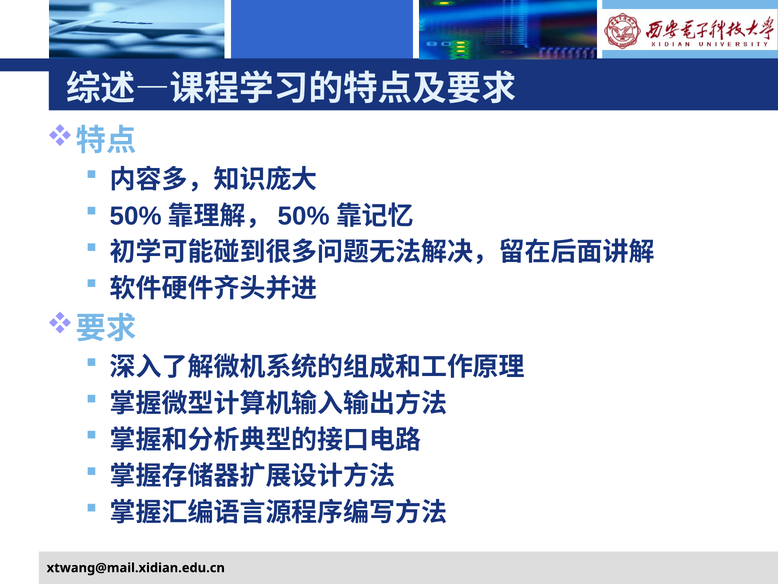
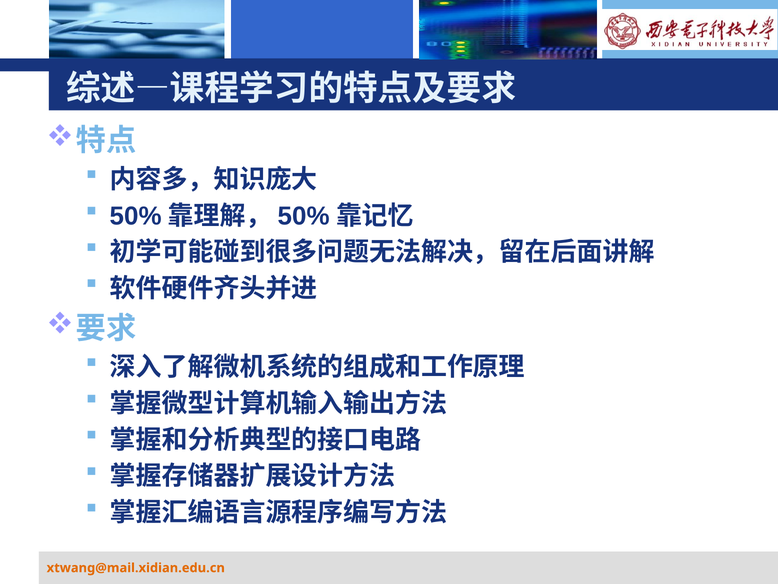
xtwang@mail.xidian.edu.cn colour: black -> orange
